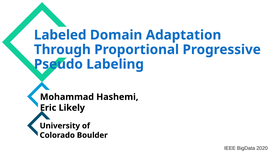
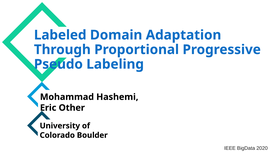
Likely: Likely -> Other
